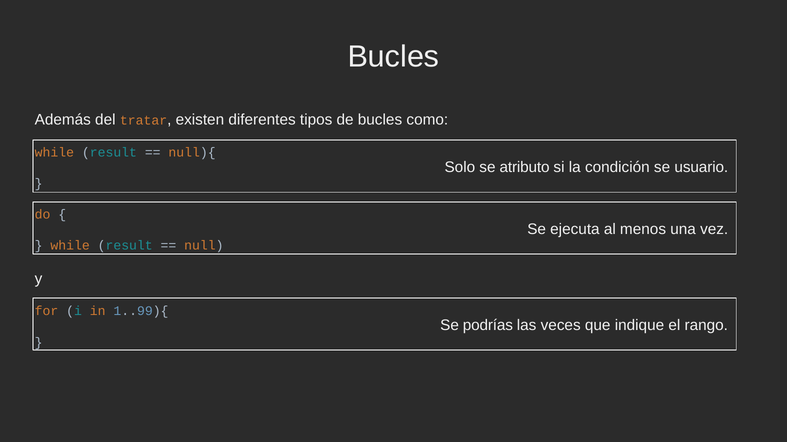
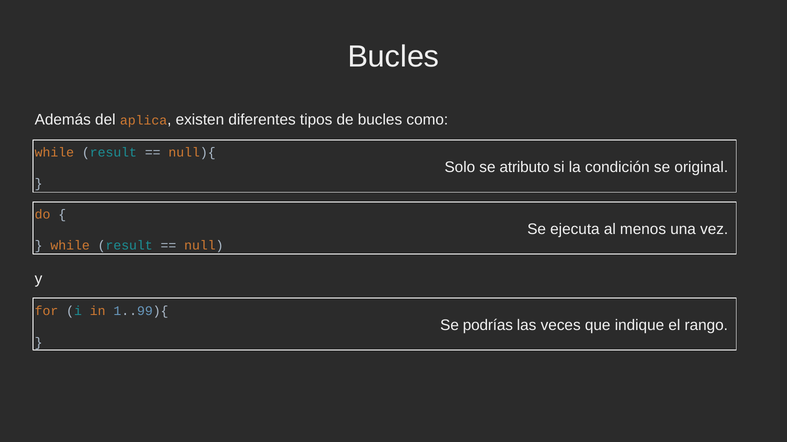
tratar: tratar -> aplica
usuario: usuario -> original
